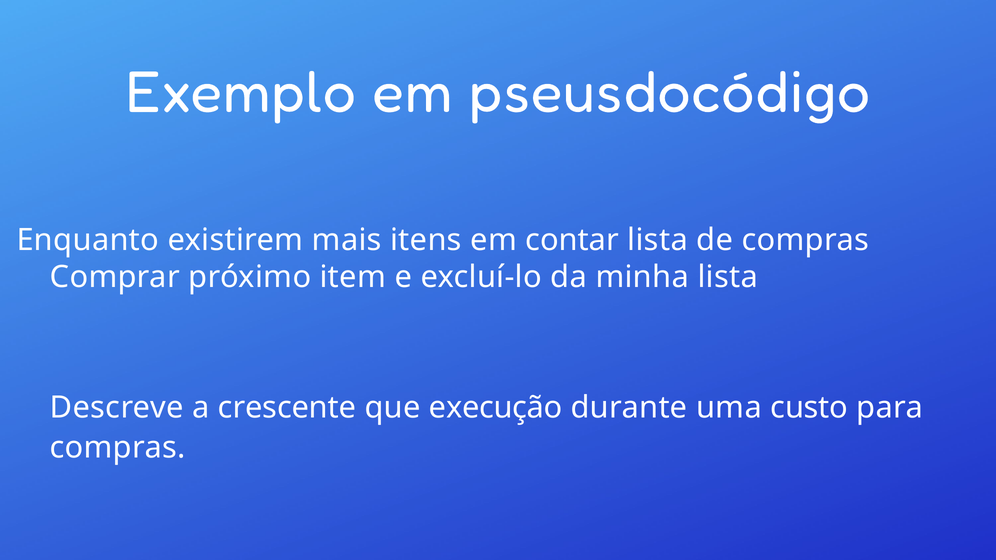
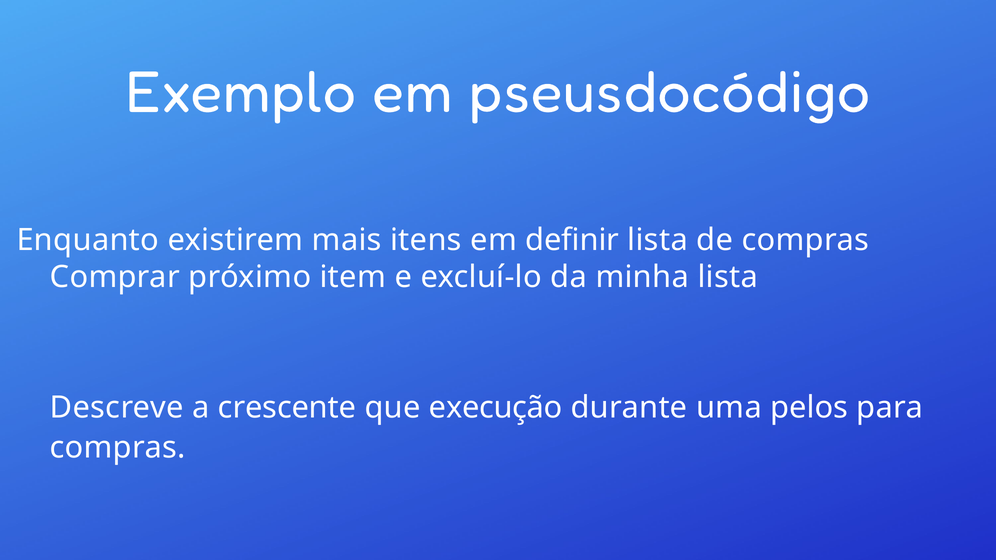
contar: contar -> definir
custo: custo -> pelos
